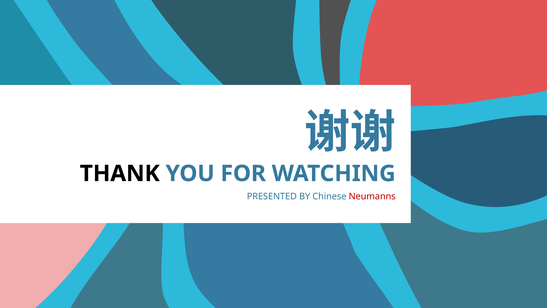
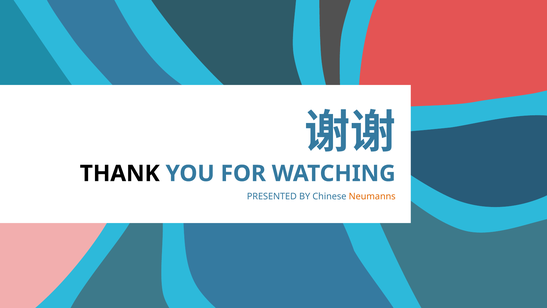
Neumanns colour: red -> orange
